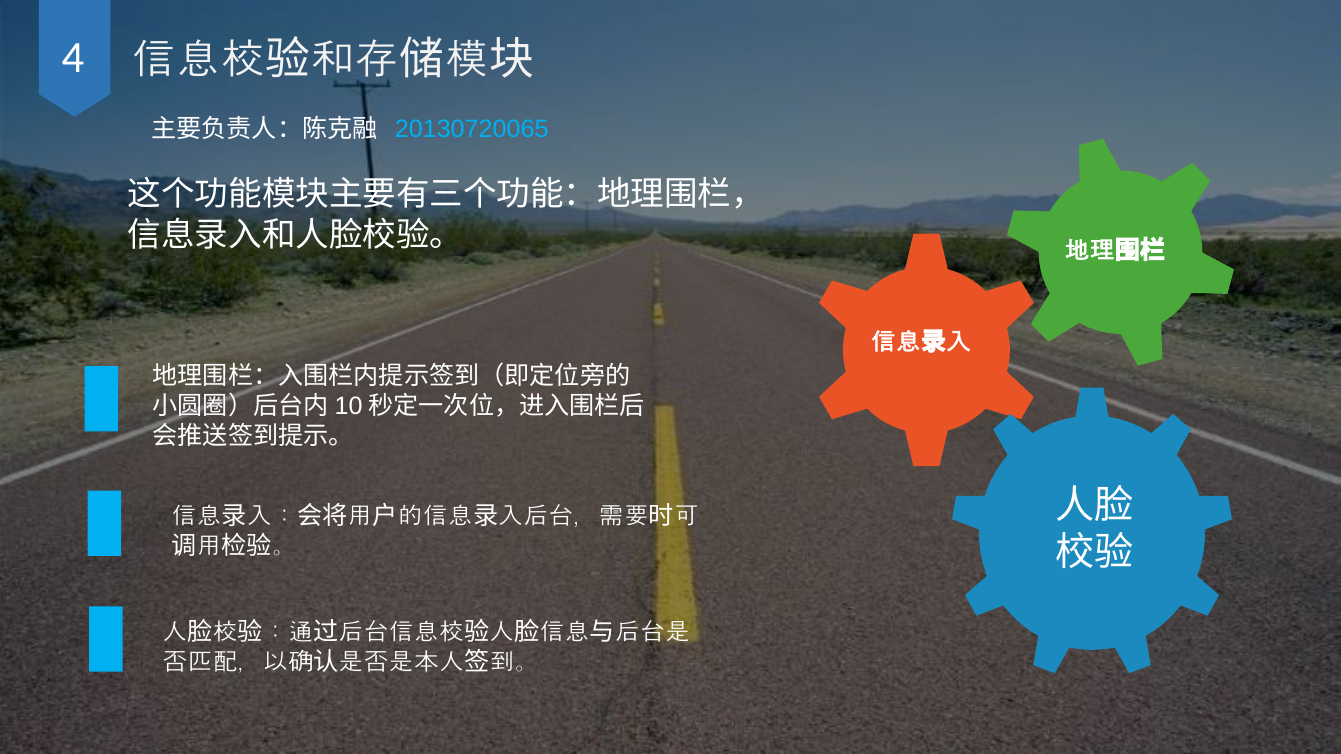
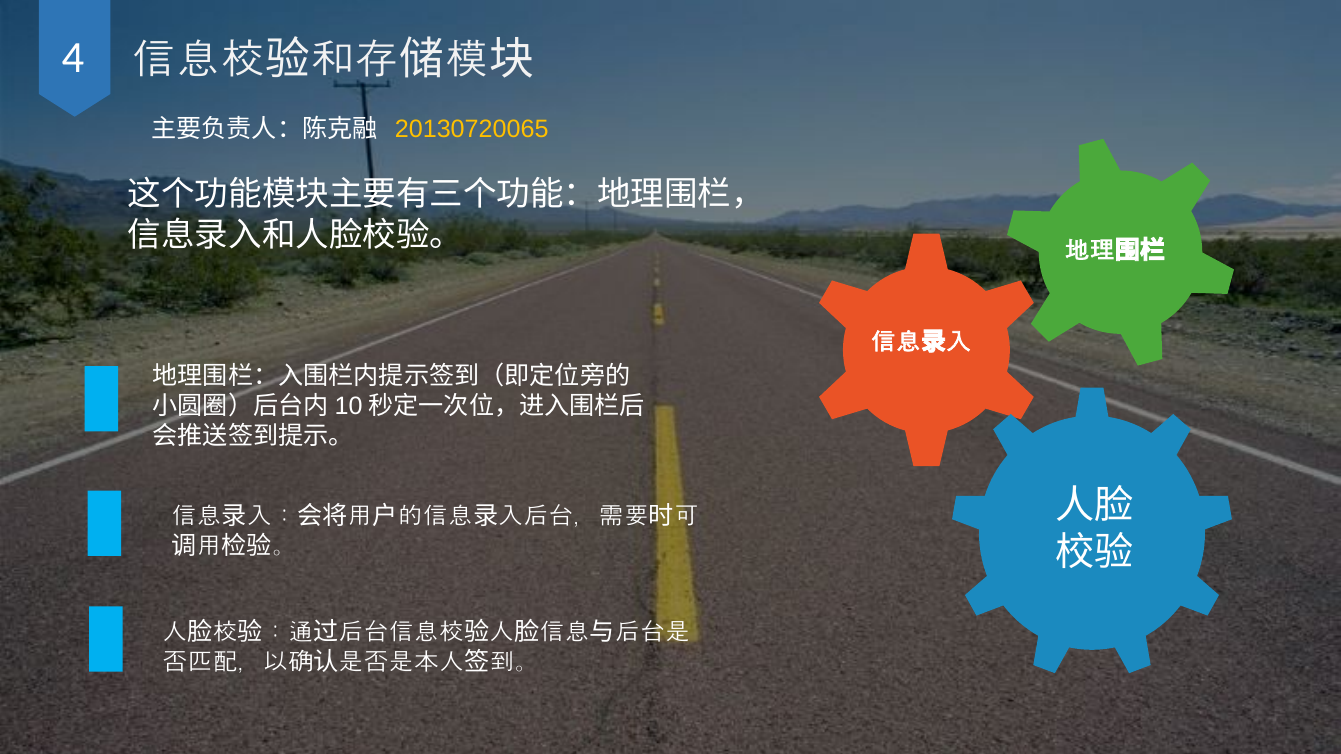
20130720065 colour: light blue -> yellow
